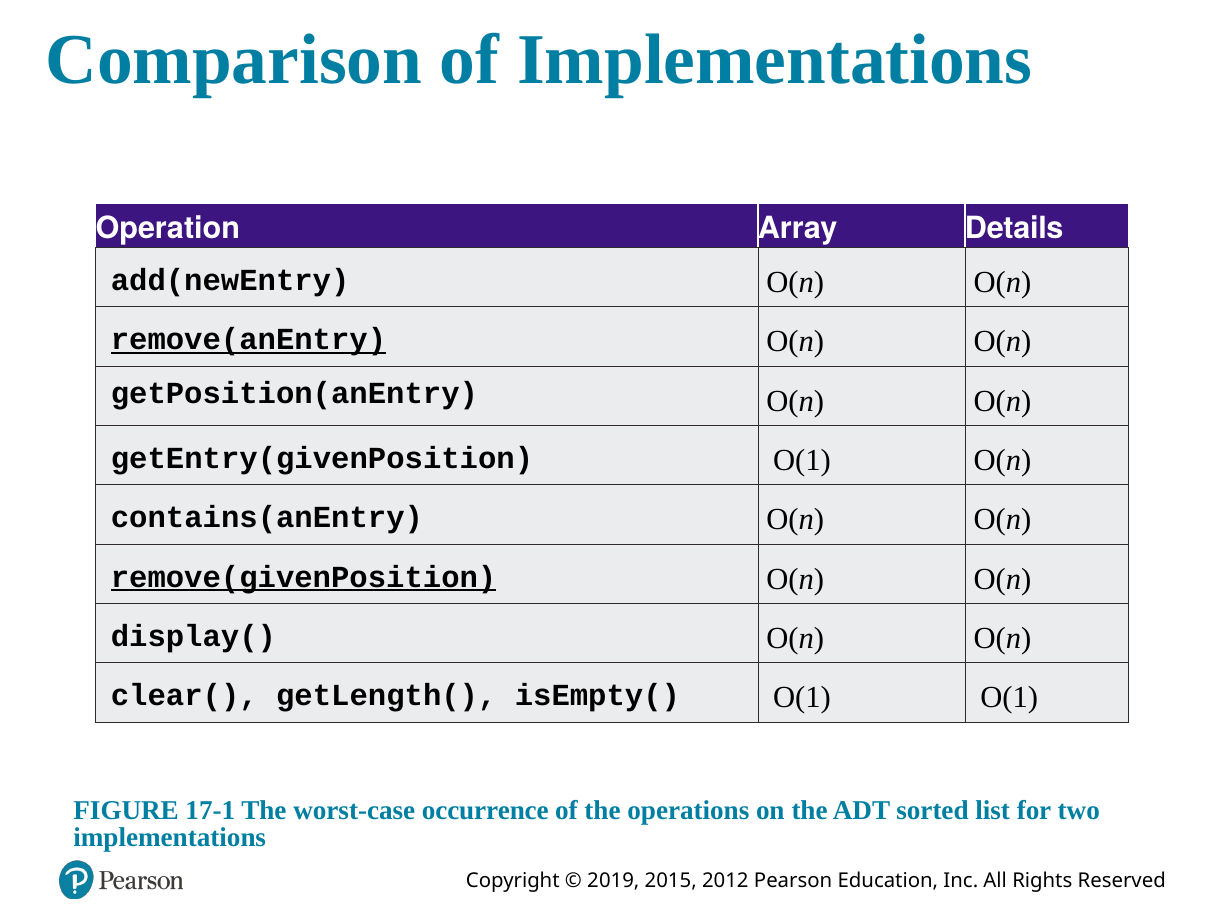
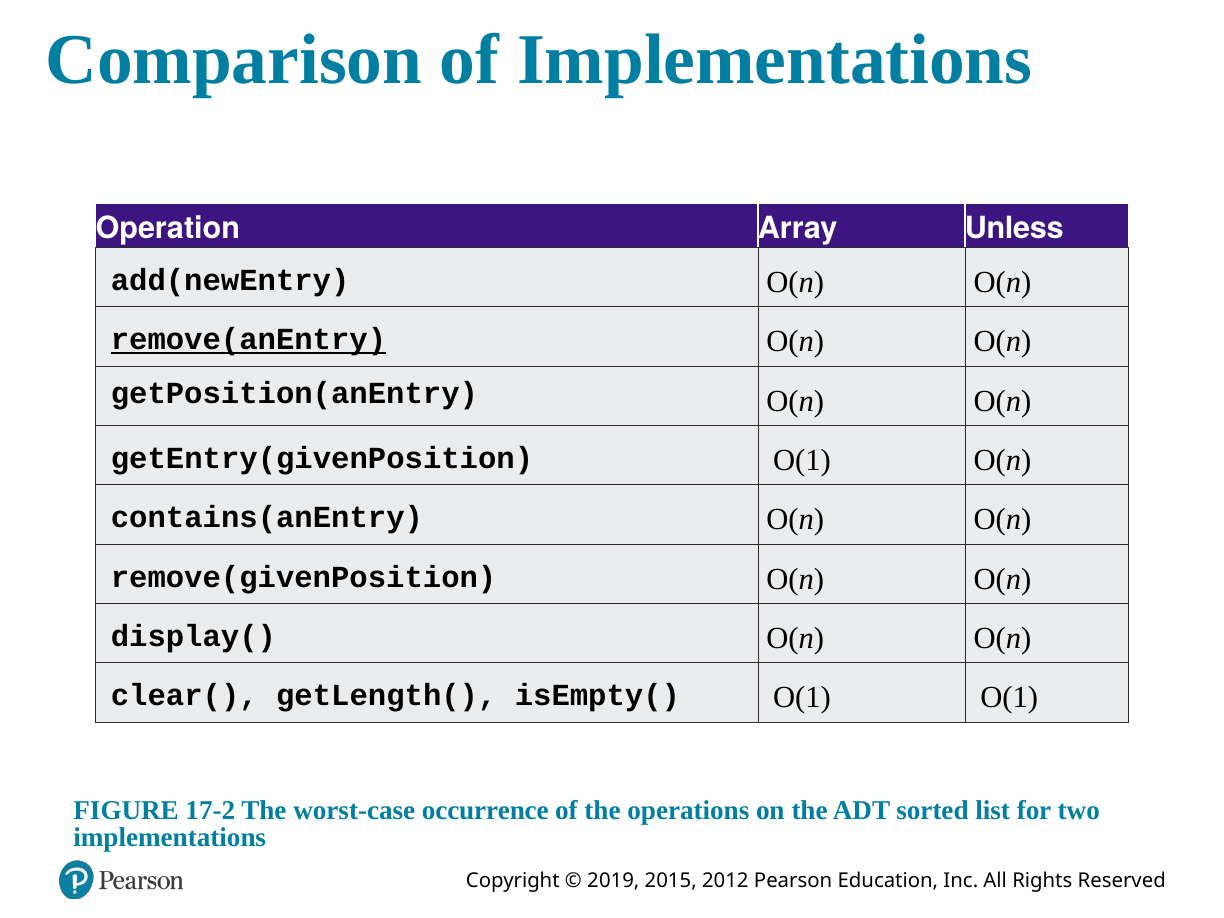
Details: Details -> Unless
remove(givenPosition underline: present -> none
17-1: 17-1 -> 17-2
